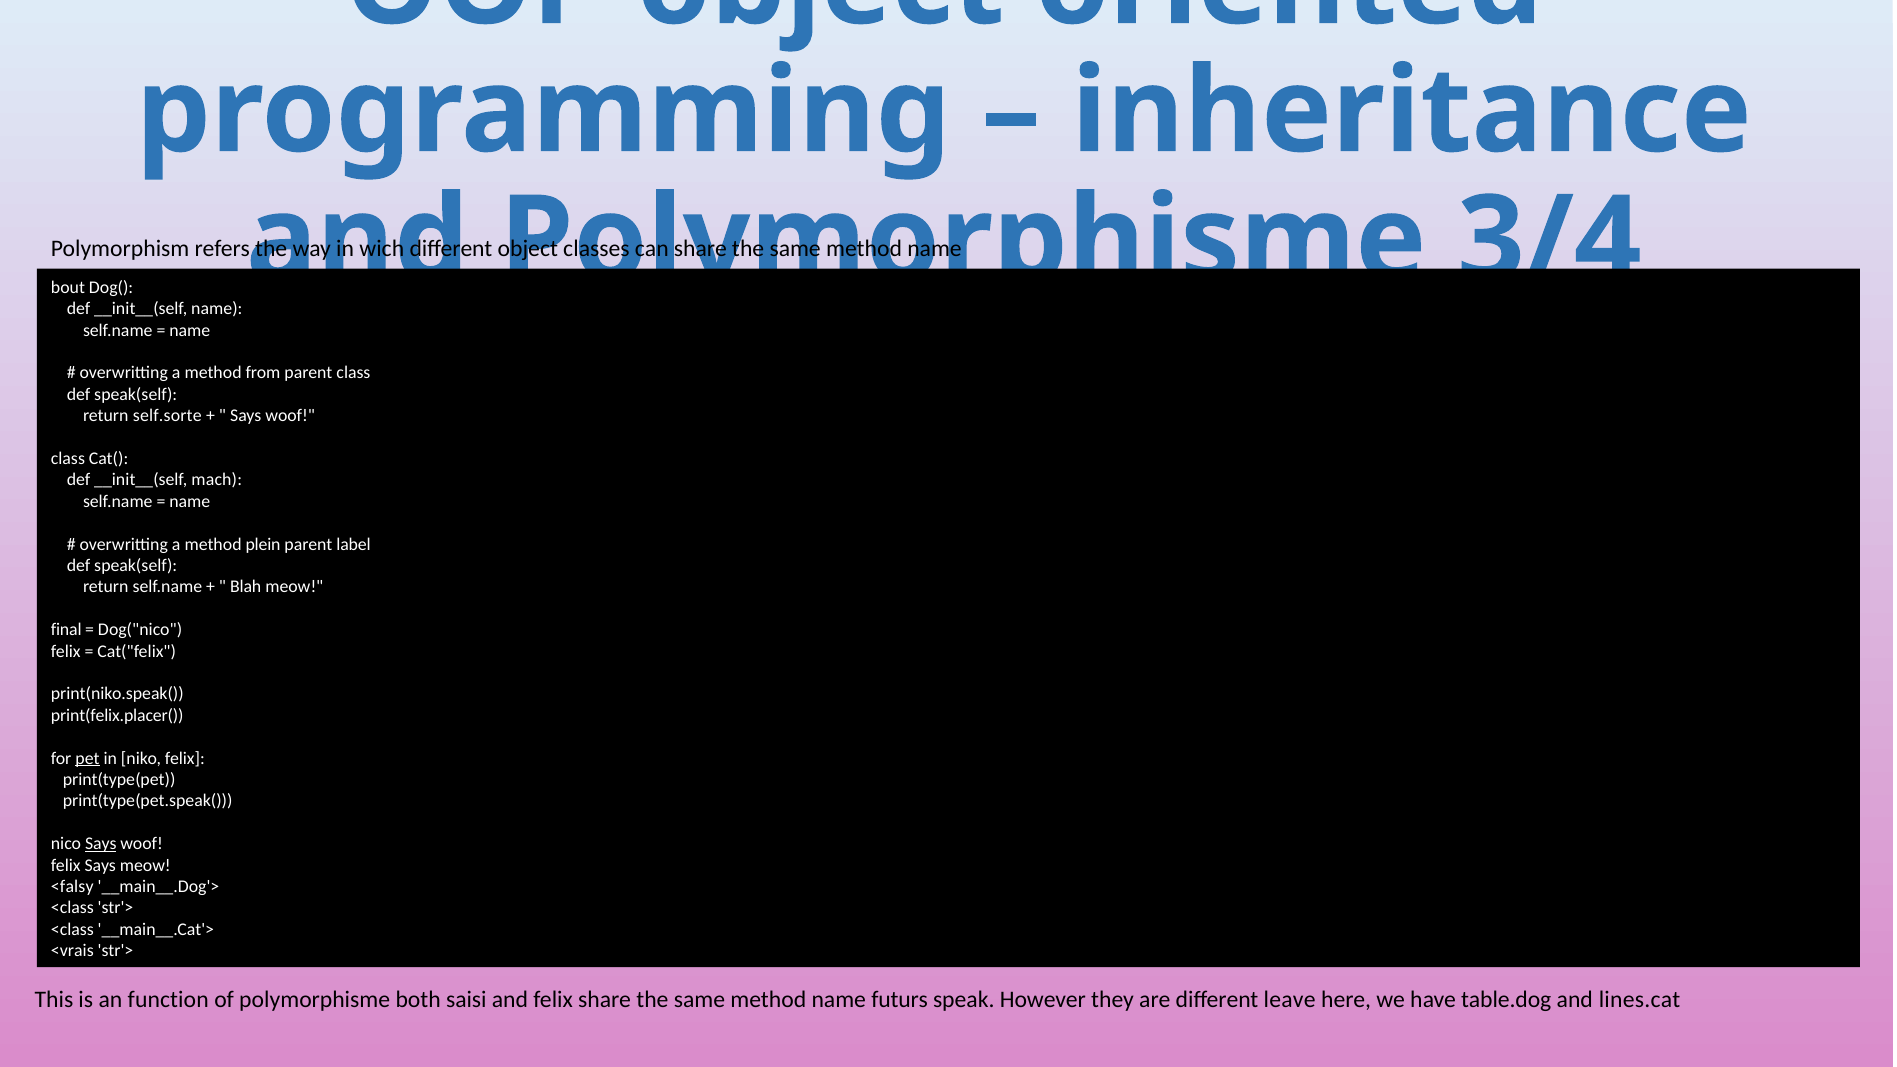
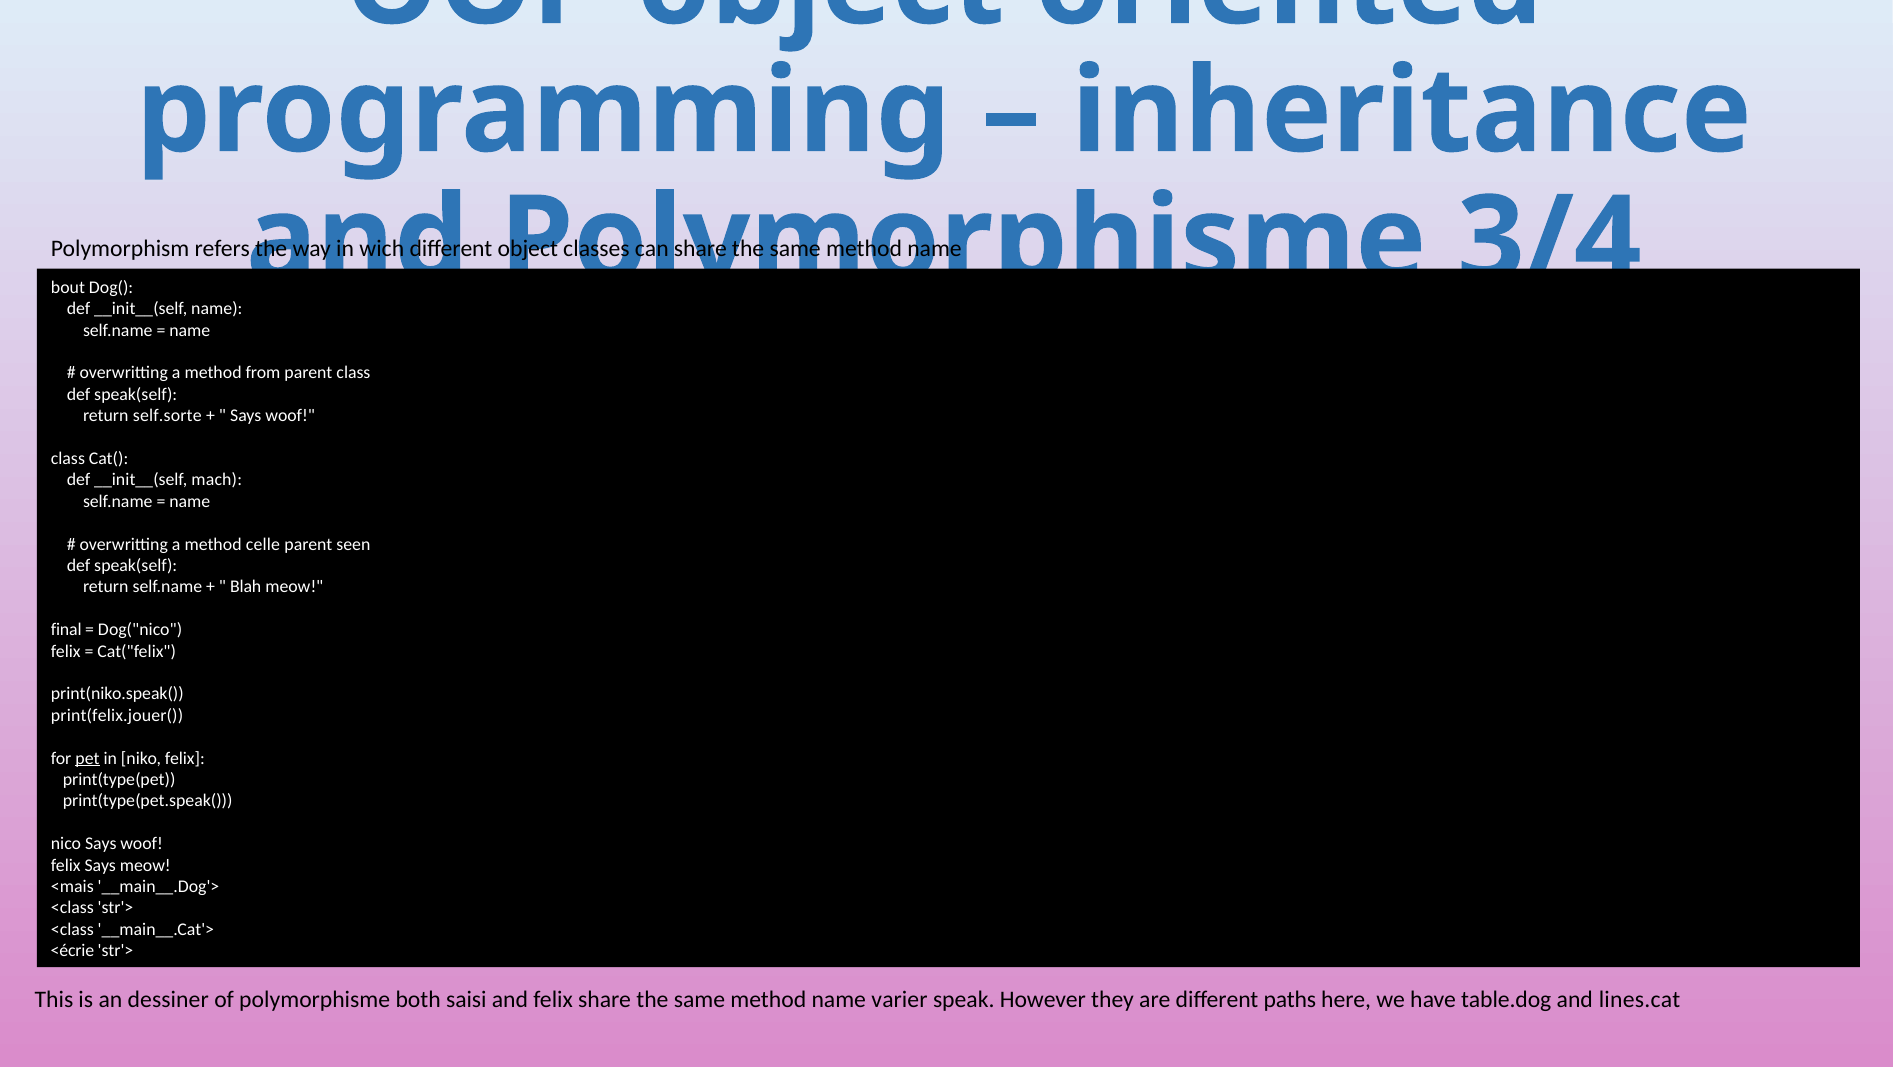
plein: plein -> celle
label: label -> seen
print(felix.placer(: print(felix.placer( -> print(felix.jouer(
Says at (101, 844) underline: present -> none
<falsy: <falsy -> <mais
<vrais: <vrais -> <écrie
function: function -> dessiner
futurs: futurs -> varier
leave: leave -> paths
